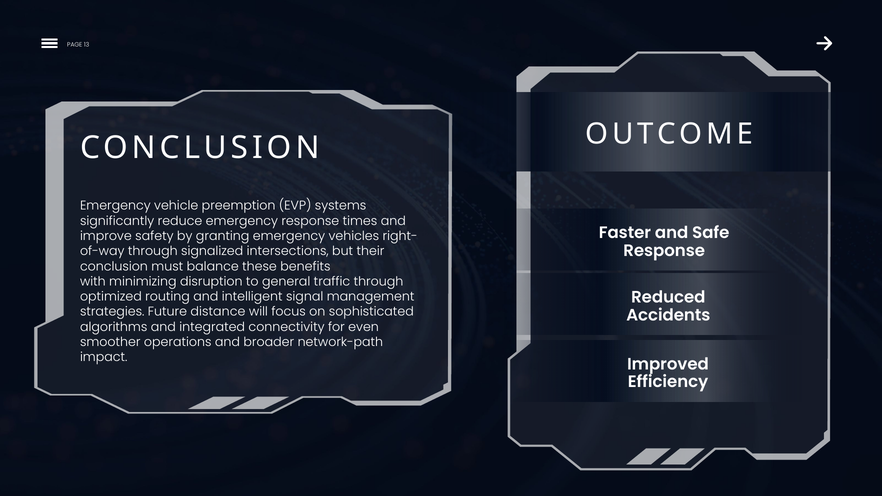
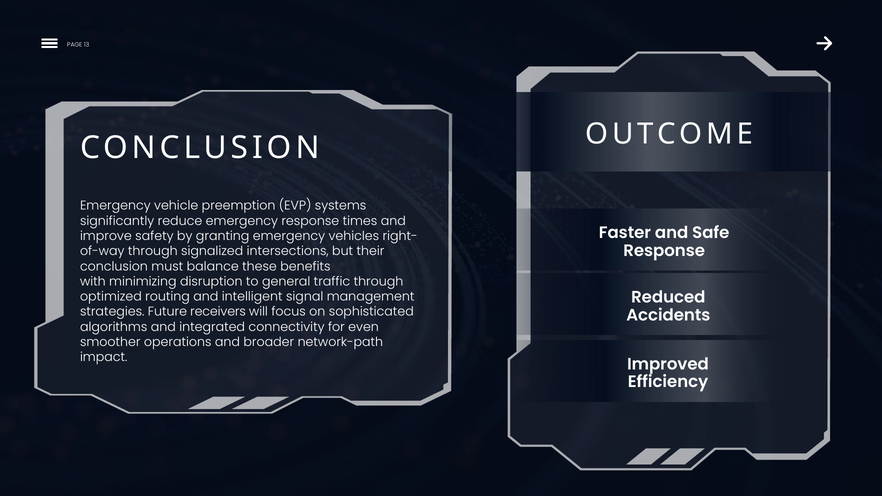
distance: distance -> receivers
